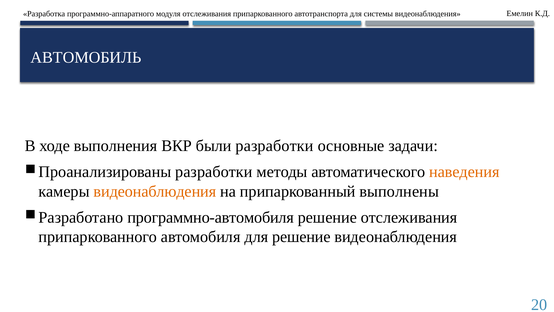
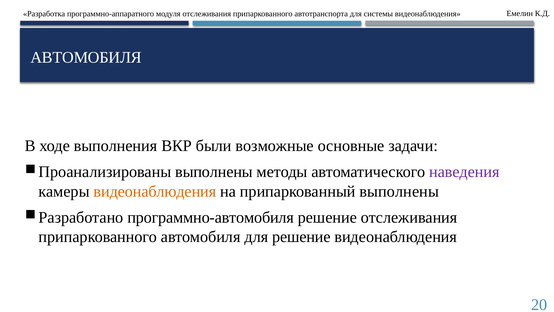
АВТОМОБИЛЬ at (86, 58): АВТОМОБИЛЬ -> АВТОМОБИЛЯ
были разработки: разработки -> возможные
разработки at (214, 172): разработки -> выполнены
наведения colour: orange -> purple
